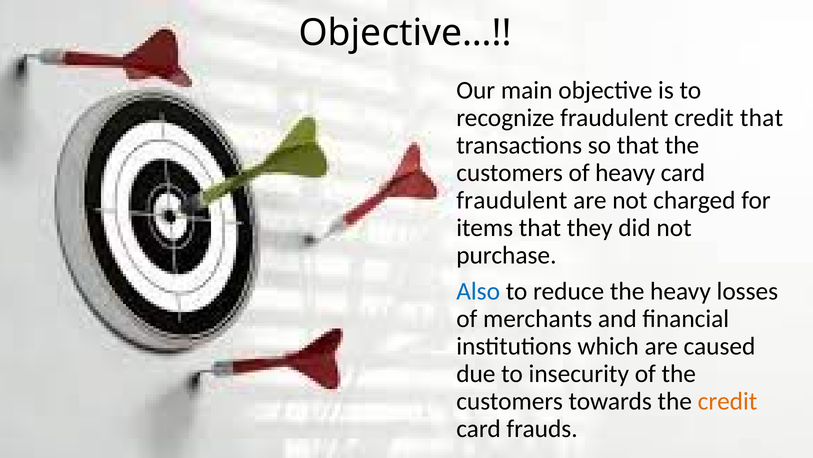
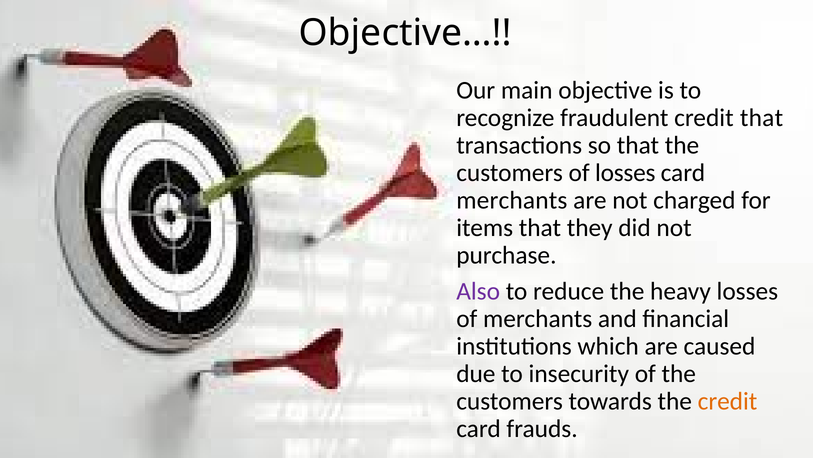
of heavy: heavy -> losses
fraudulent at (512, 200): fraudulent -> merchants
Also colour: blue -> purple
